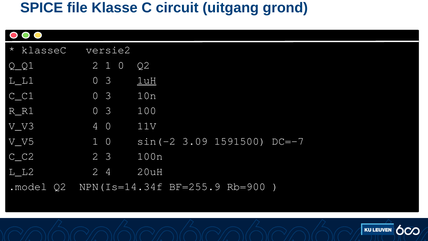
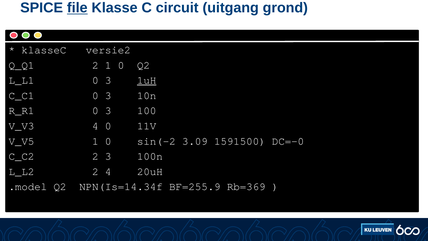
file underline: none -> present
DC=-7: DC=-7 -> DC=-0
Rb=900: Rb=900 -> Rb=369
